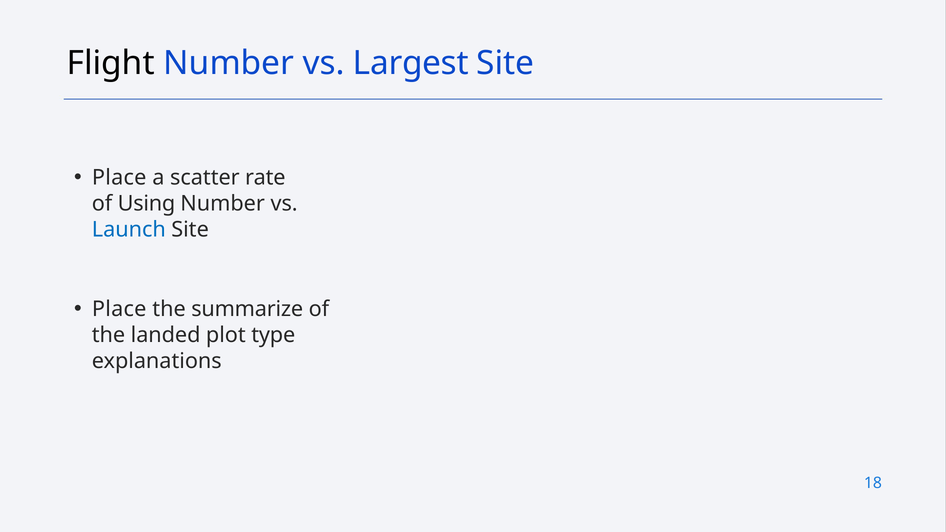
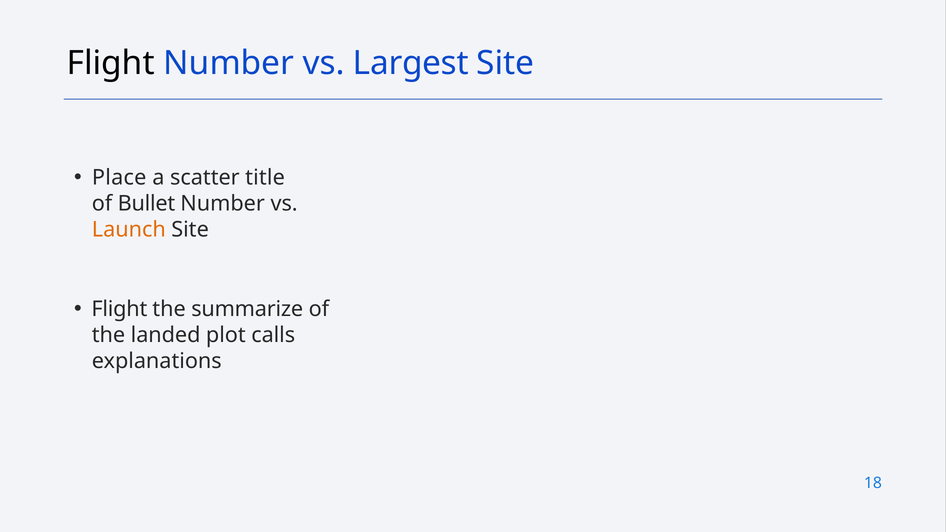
rate: rate -> title
Using: Using -> Bullet
Launch colour: blue -> orange
Place at (119, 309): Place -> Flight
type: type -> calls
